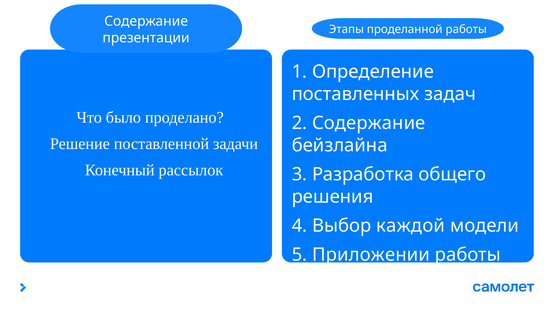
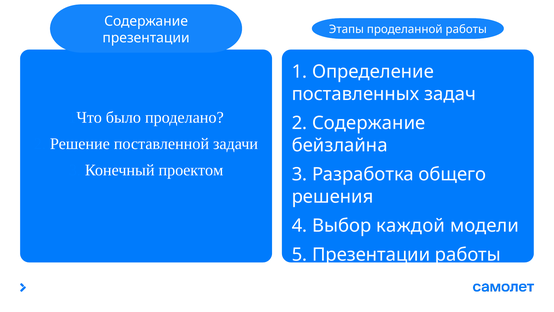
рассылок: рассылок -> проектом
5 Приложении: Приложении -> Презентации
